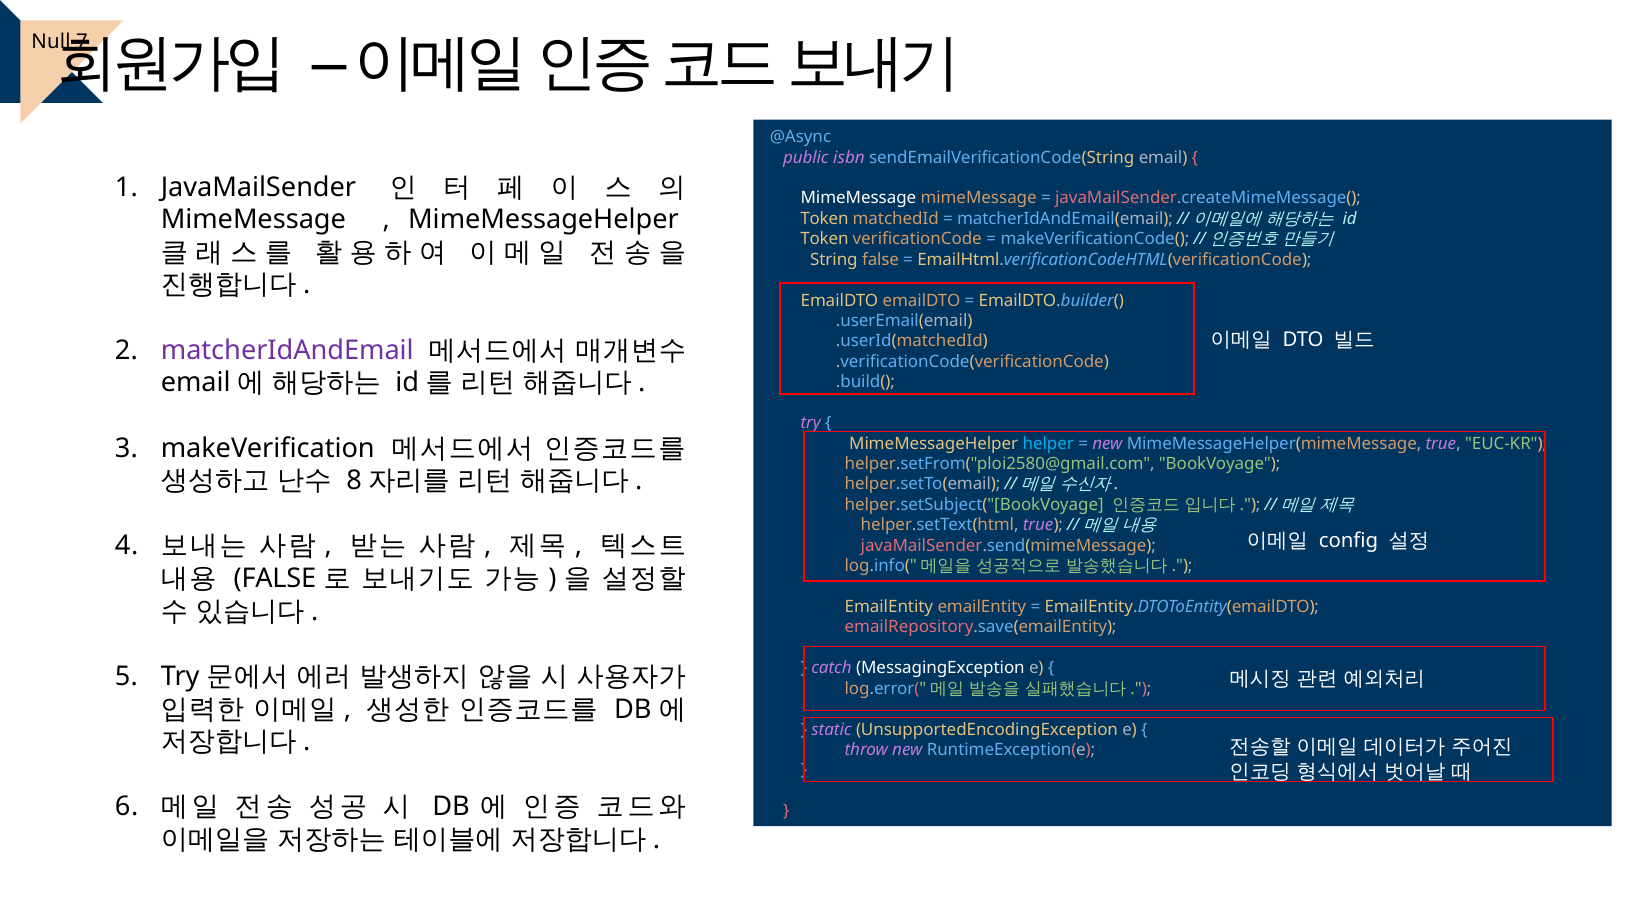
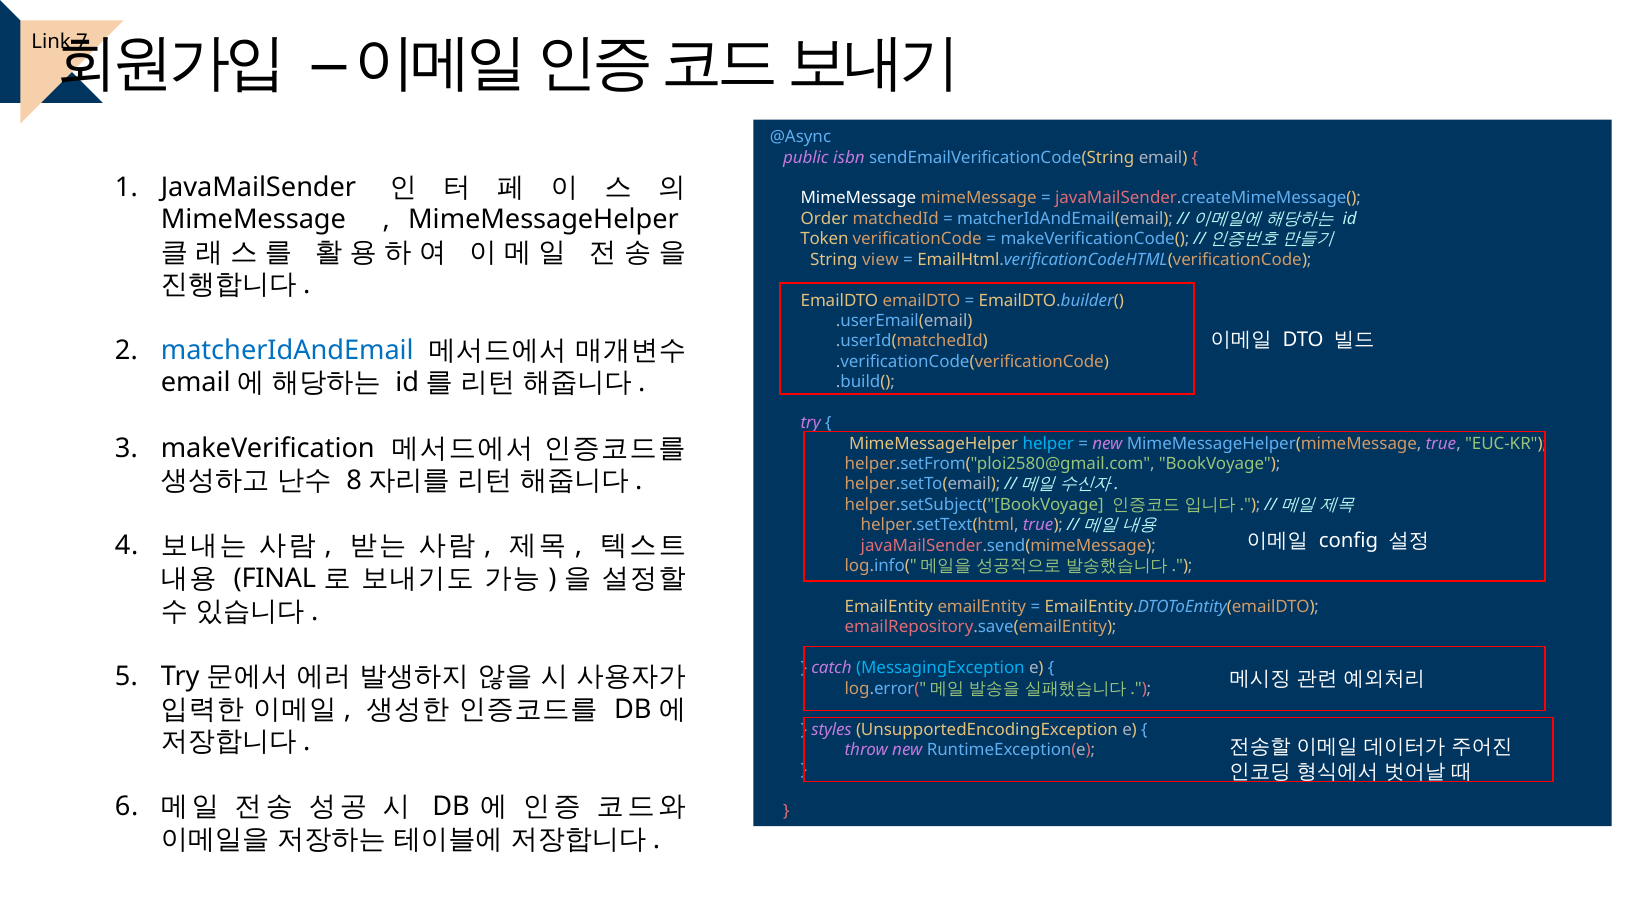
Null: Null -> Link
Token at (824, 219): Token -> Order
String false: false -> view
matcherIdAndEmail colour: purple -> blue
FALSE at (275, 579): FALSE -> FINAL
MessagingException colour: white -> light blue
static: static -> styles
